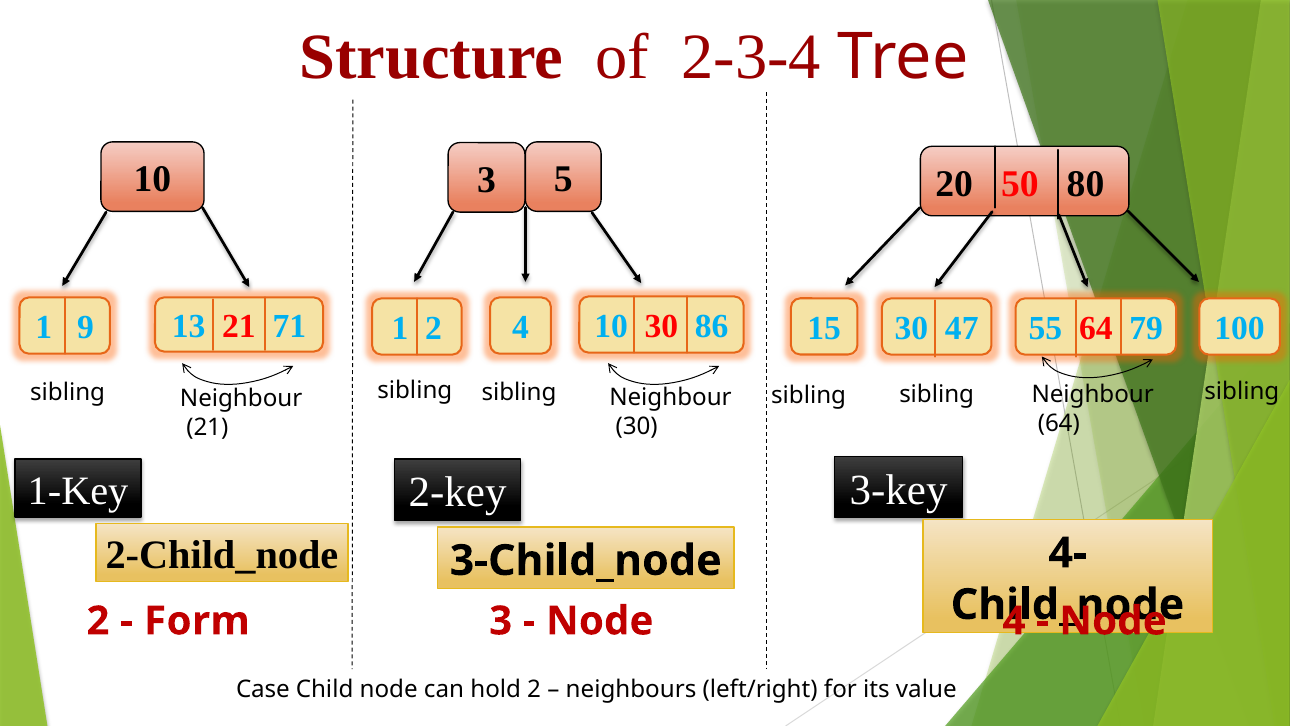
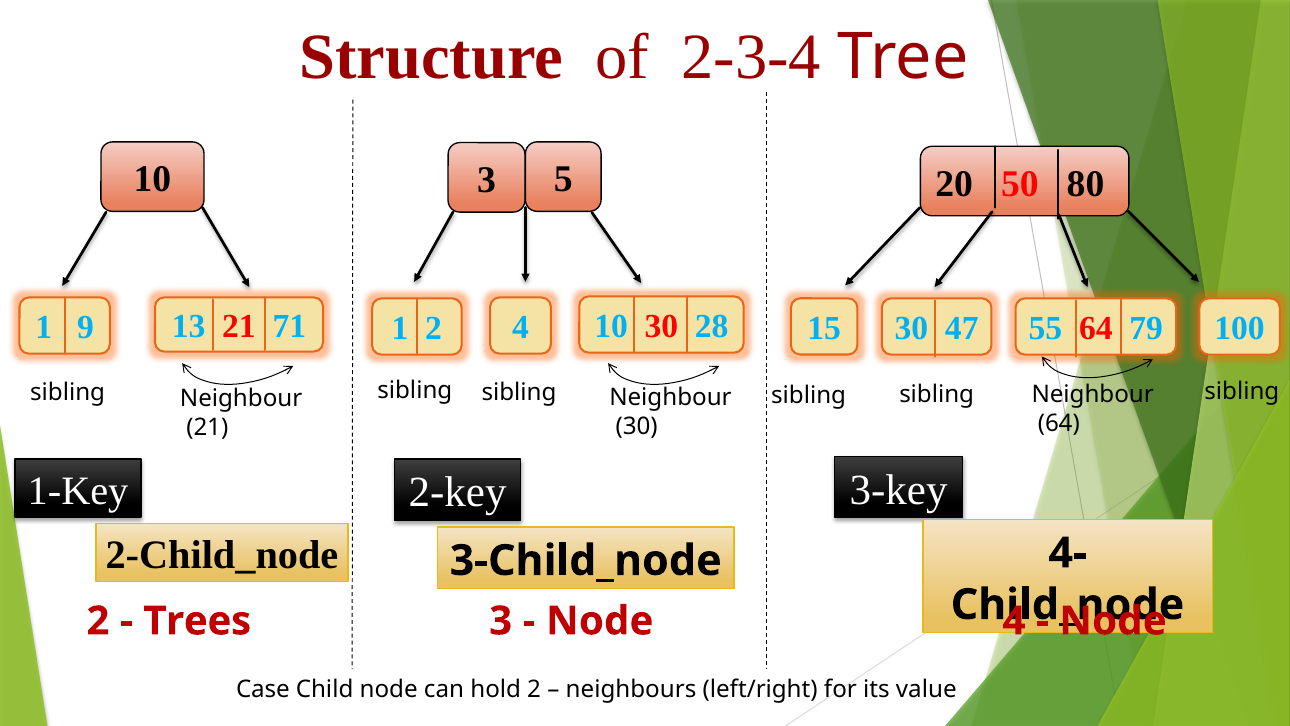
86: 86 -> 28
Form: Form -> Trees
